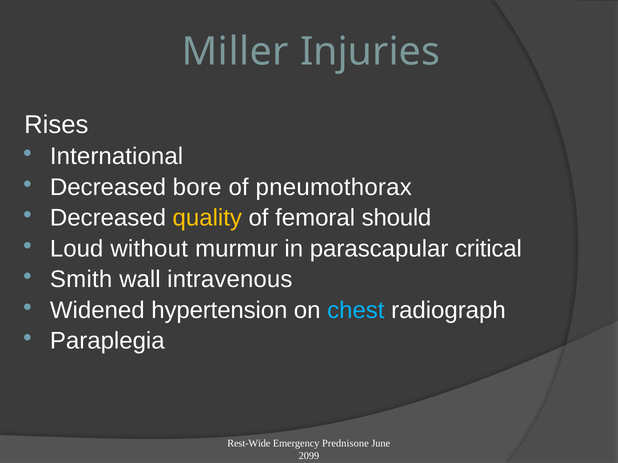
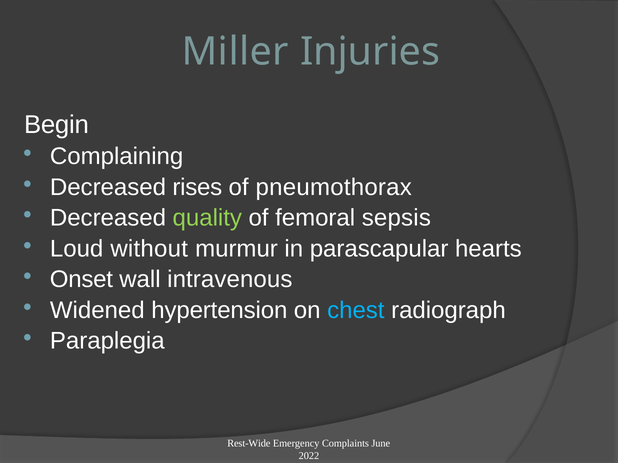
Rises: Rises -> Begin
International: International -> Complaining
bore: bore -> rises
quality colour: yellow -> light green
should: should -> sepsis
critical: critical -> hearts
Smith: Smith -> Onset
Prednisone: Prednisone -> Complaints
2099: 2099 -> 2022
